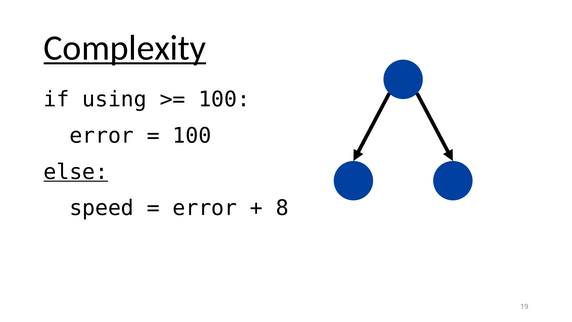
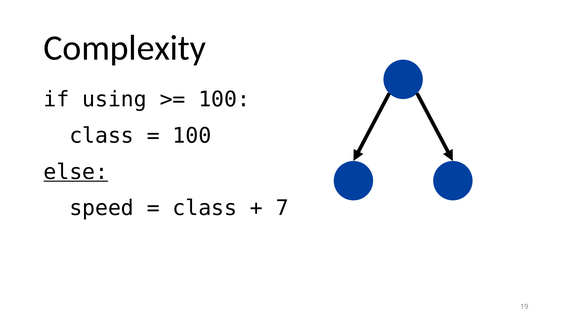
Complexity underline: present -> none
error at (102, 136): error -> class
error at (205, 208): error -> class
8: 8 -> 7
